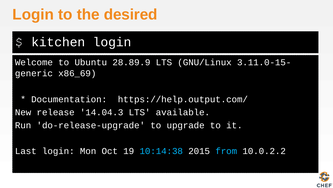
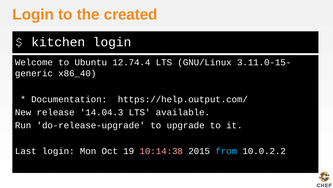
desired: desired -> created
28.89.9: 28.89.9 -> 12.74.4
x86_69: x86_69 -> x86_40
10:14:38 colour: light blue -> pink
